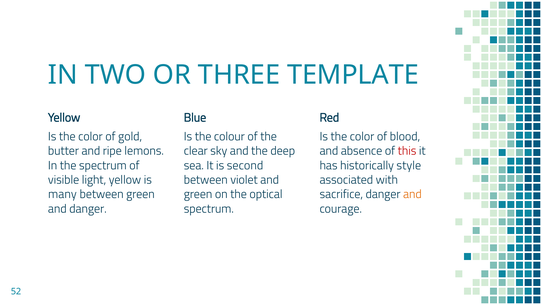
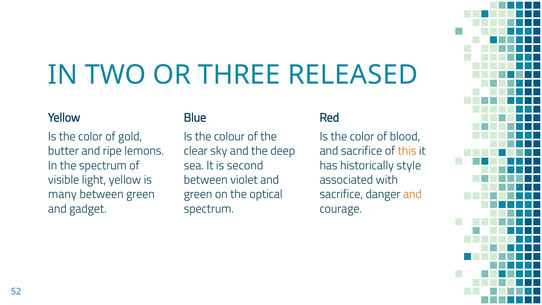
TEMPLATE: TEMPLATE -> RELEASED
and absence: absence -> sacrifice
this colour: red -> orange
and danger: danger -> gadget
